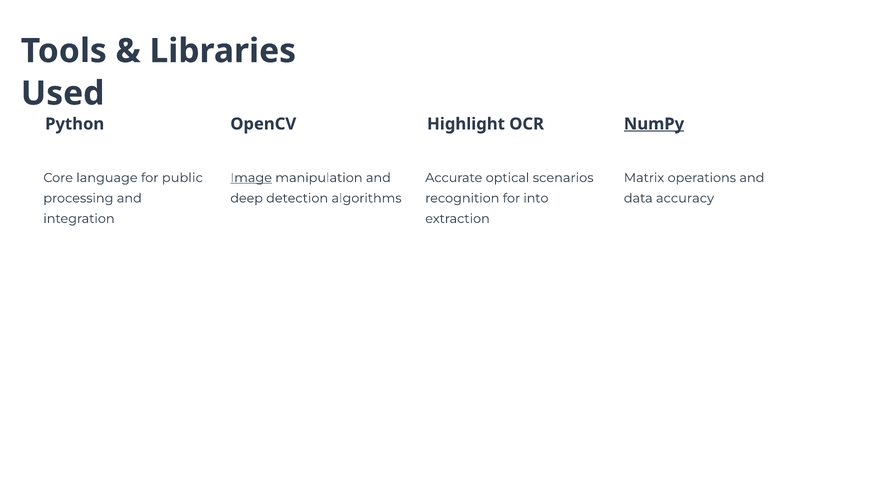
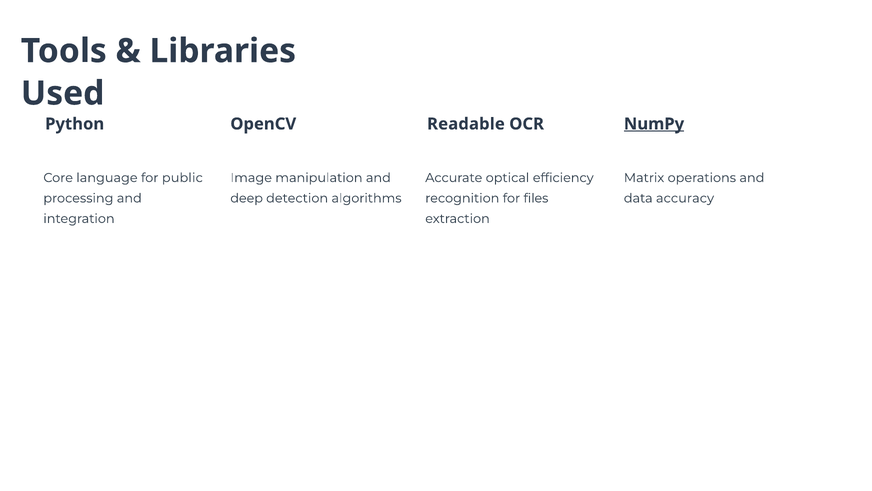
Highlight: Highlight -> Readable
Image underline: present -> none
scenarios: scenarios -> efficiency
into: into -> files
